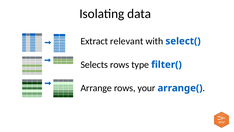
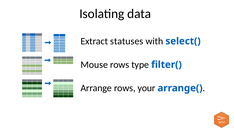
relevant: relevant -> statuses
Selects: Selects -> Mouse
